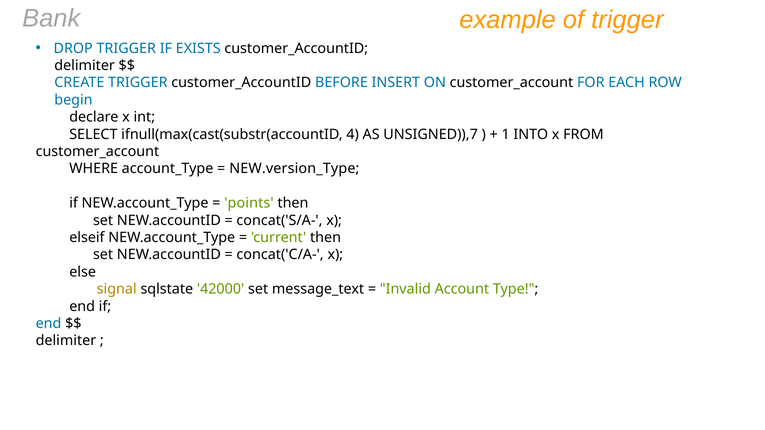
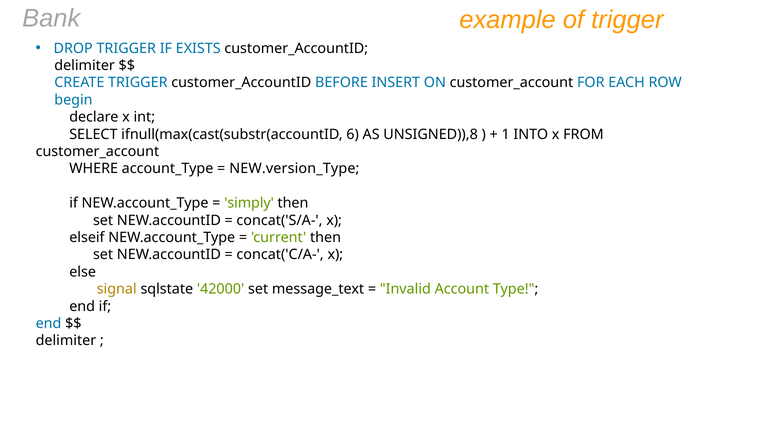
4: 4 -> 6
UNSIGNED)),7: UNSIGNED)),7 -> UNSIGNED)),8
points: points -> simply
